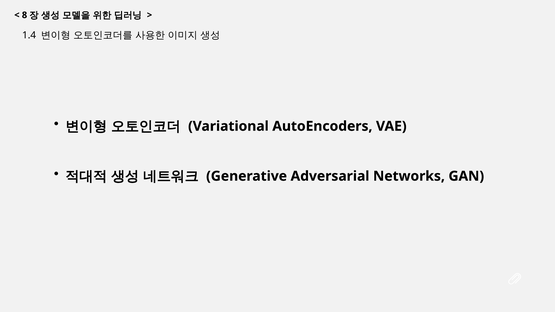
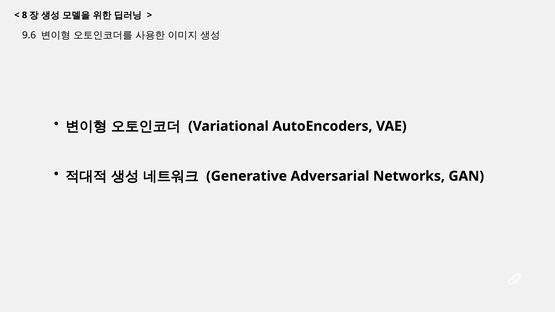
1.4: 1.4 -> 9.6
